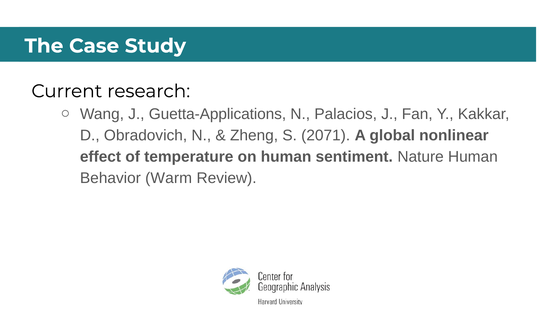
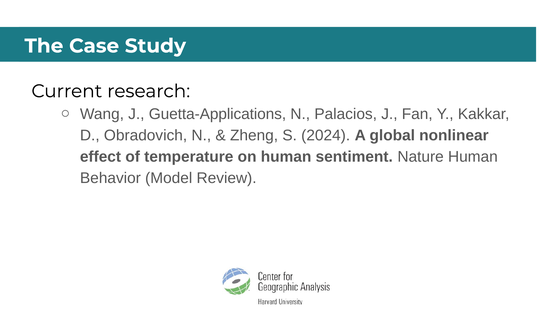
2071: 2071 -> 2024
Warm: Warm -> Model
